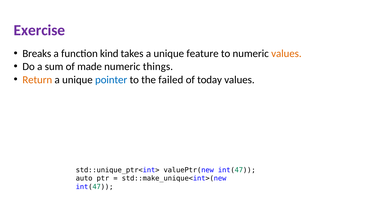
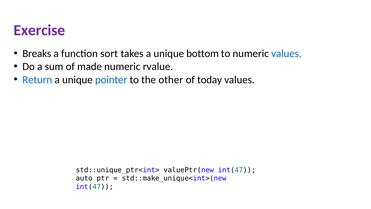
kind: kind -> sort
feature: feature -> bottom
values at (286, 54) colour: orange -> blue
things: things -> rvalue
Return colour: orange -> blue
failed: failed -> other
